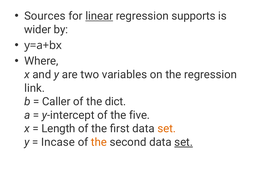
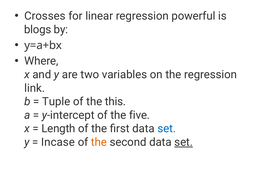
Sources: Sources -> Crosses
linear underline: present -> none
supports: supports -> powerful
wider: wider -> blogs
Caller: Caller -> Tuple
dict: dict -> this
set at (167, 129) colour: orange -> blue
